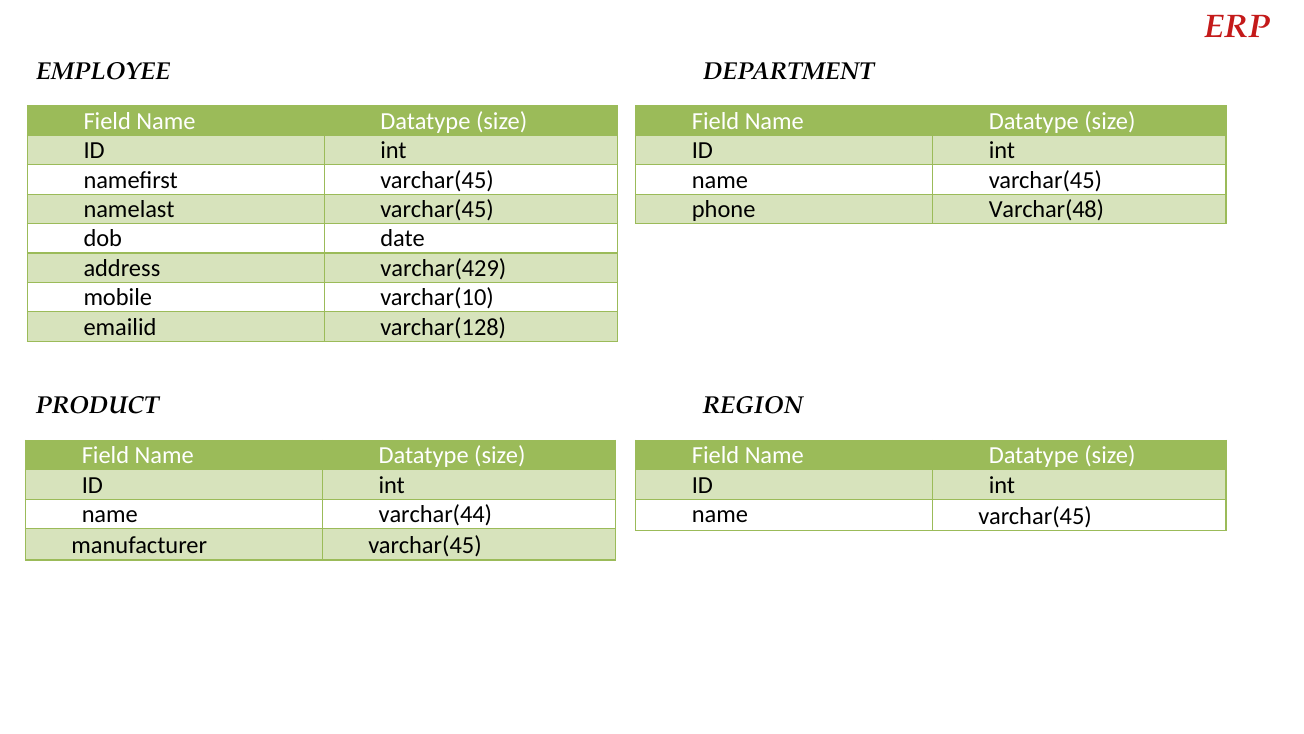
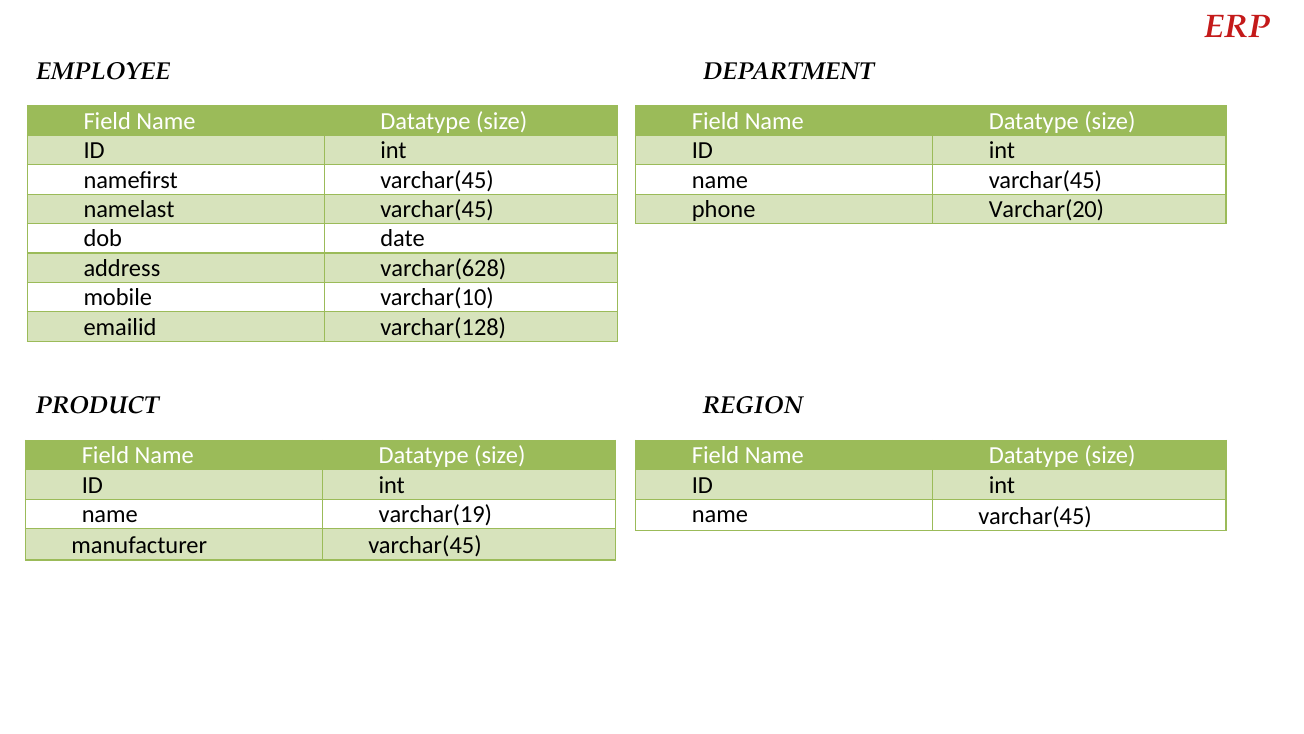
Varchar(48: Varchar(48 -> Varchar(20
varchar(429: varchar(429 -> varchar(628
varchar(44: varchar(44 -> varchar(19
